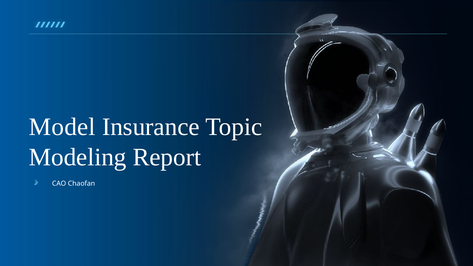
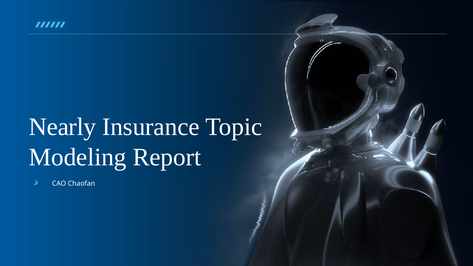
Model: Model -> Nearly
